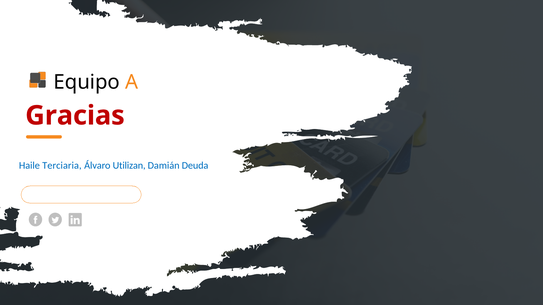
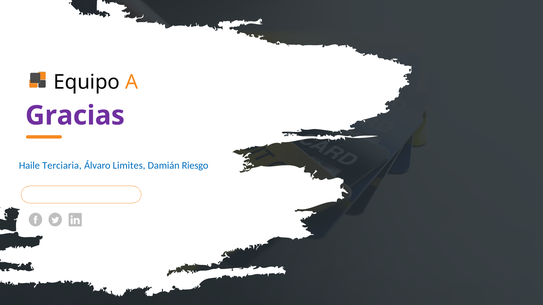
Gracias colour: red -> purple
Utilizan: Utilizan -> Limites
Deuda: Deuda -> Riesgo
